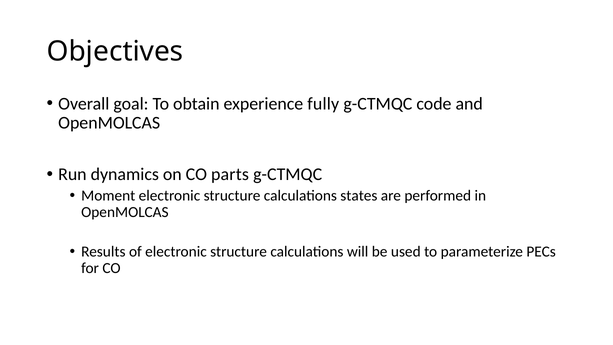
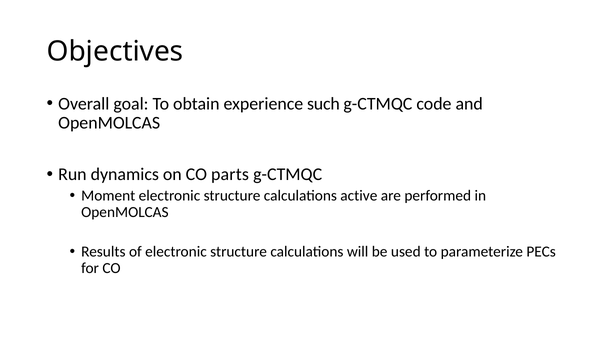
fully: fully -> such
states: states -> active
